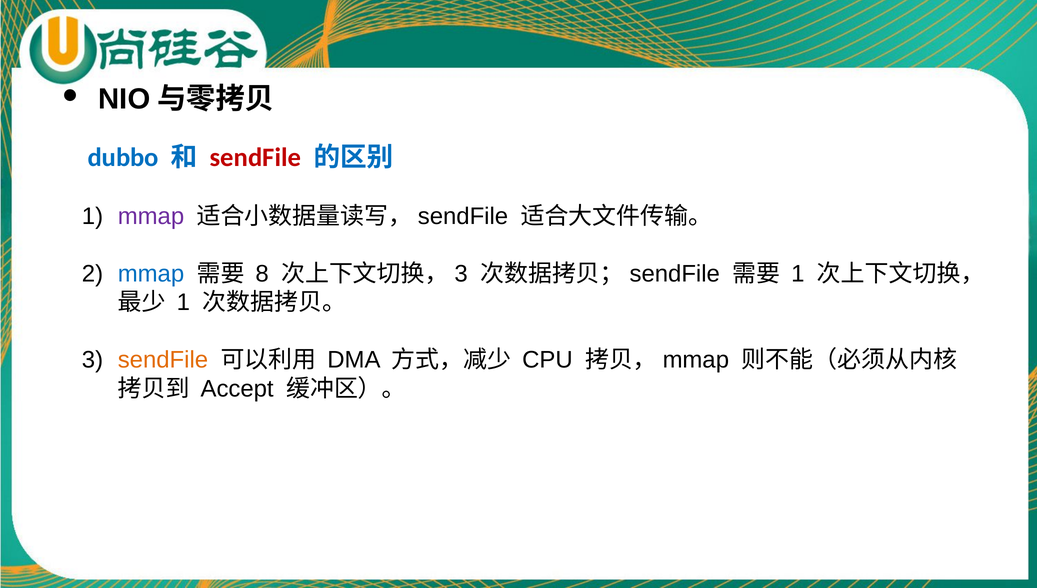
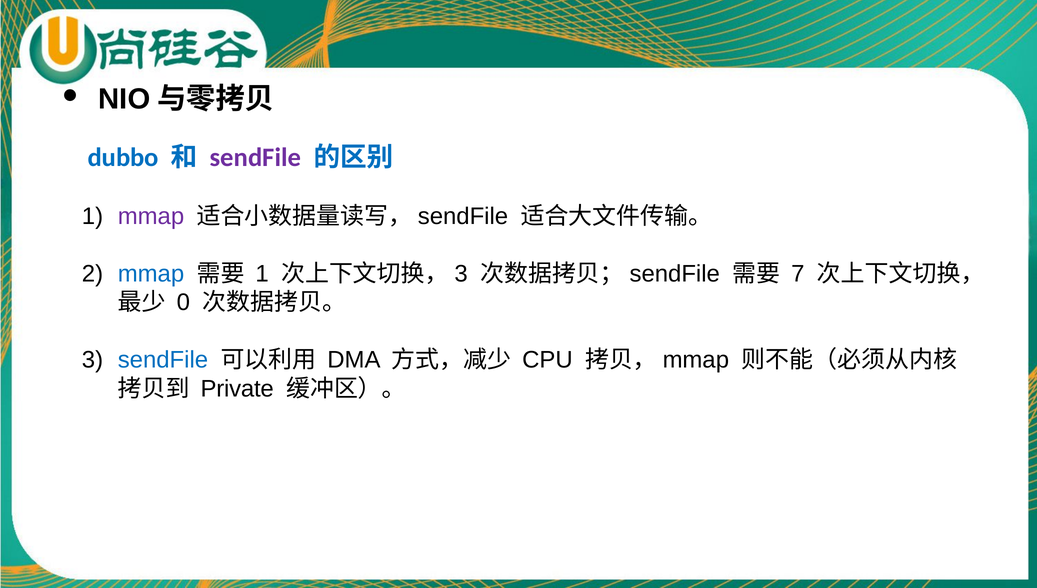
sendFile at (255, 158) colour: red -> purple
8 at (262, 274): 8 -> 1
1 at (798, 274): 1 -> 7
1 at (183, 303): 1 -> 0
sendFile at (163, 360) colour: orange -> blue
Accept: Accept -> Private
